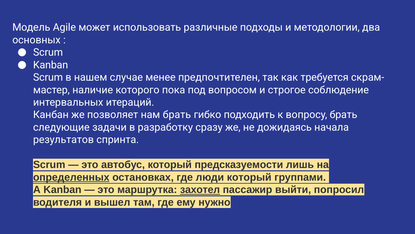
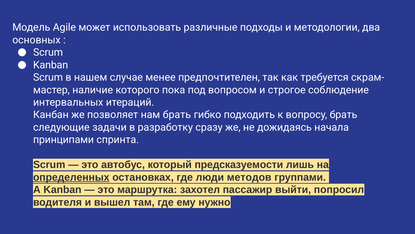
результатов: результатов -> принципами
люди который: который -> методов
захотел underline: present -> none
